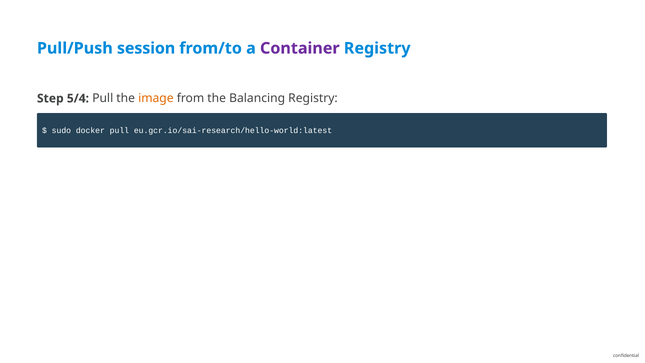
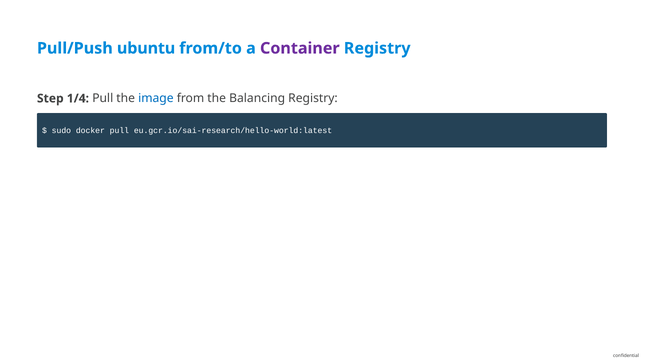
session: session -> ubuntu
5/4: 5/4 -> 1/4
image colour: orange -> blue
